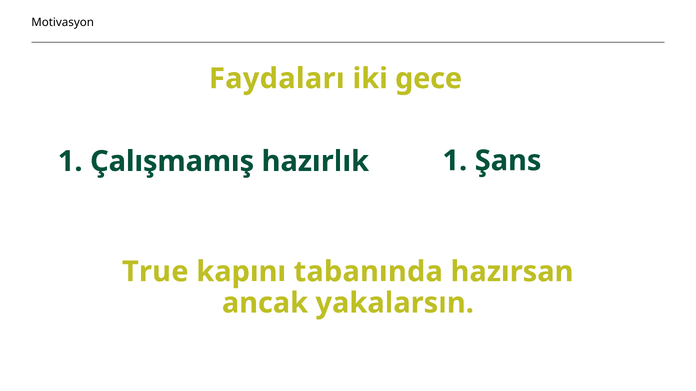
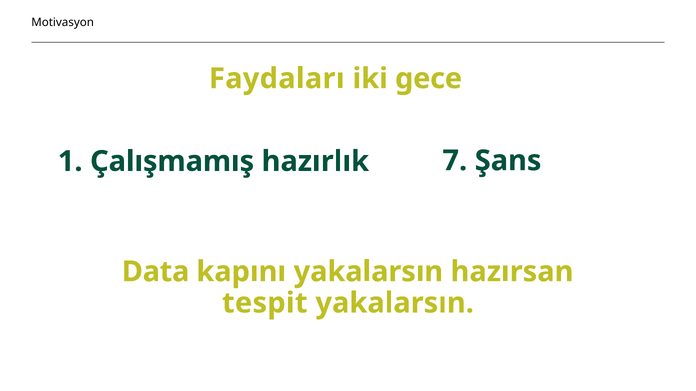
hazırlık 1: 1 -> 7
True: True -> Data
kapını tabanında: tabanında -> yakalarsın
ancak: ancak -> tespit
